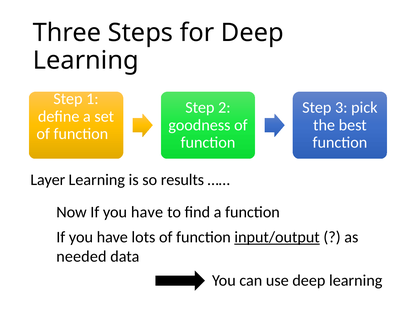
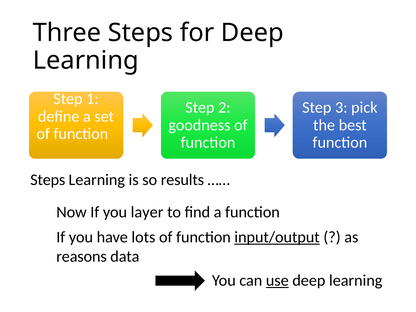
Layer at (48, 180): Layer -> Steps
Now If you have: have -> layer
needed: needed -> reasons
use underline: none -> present
